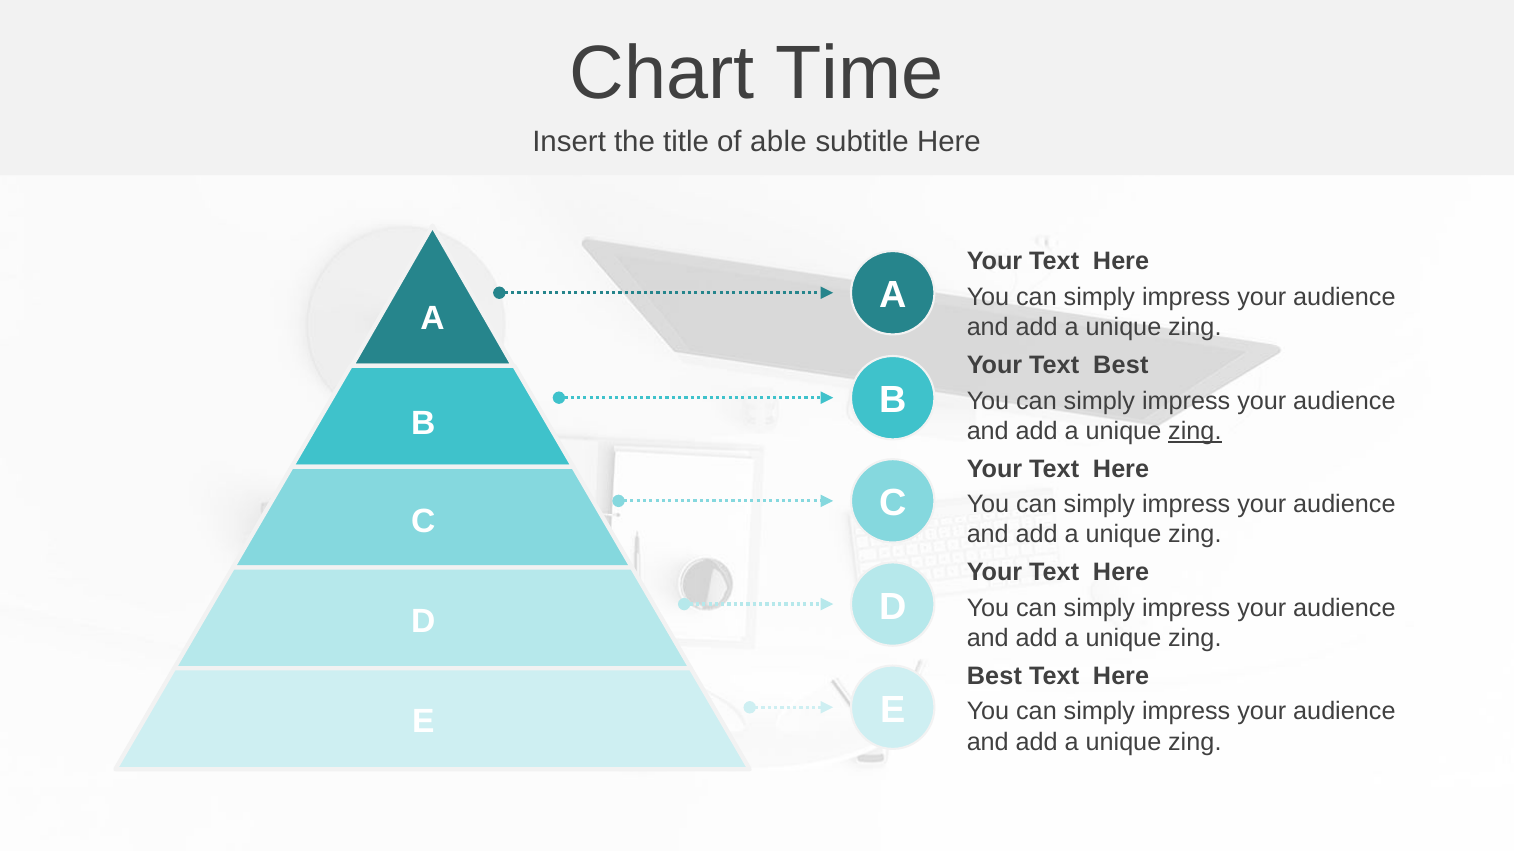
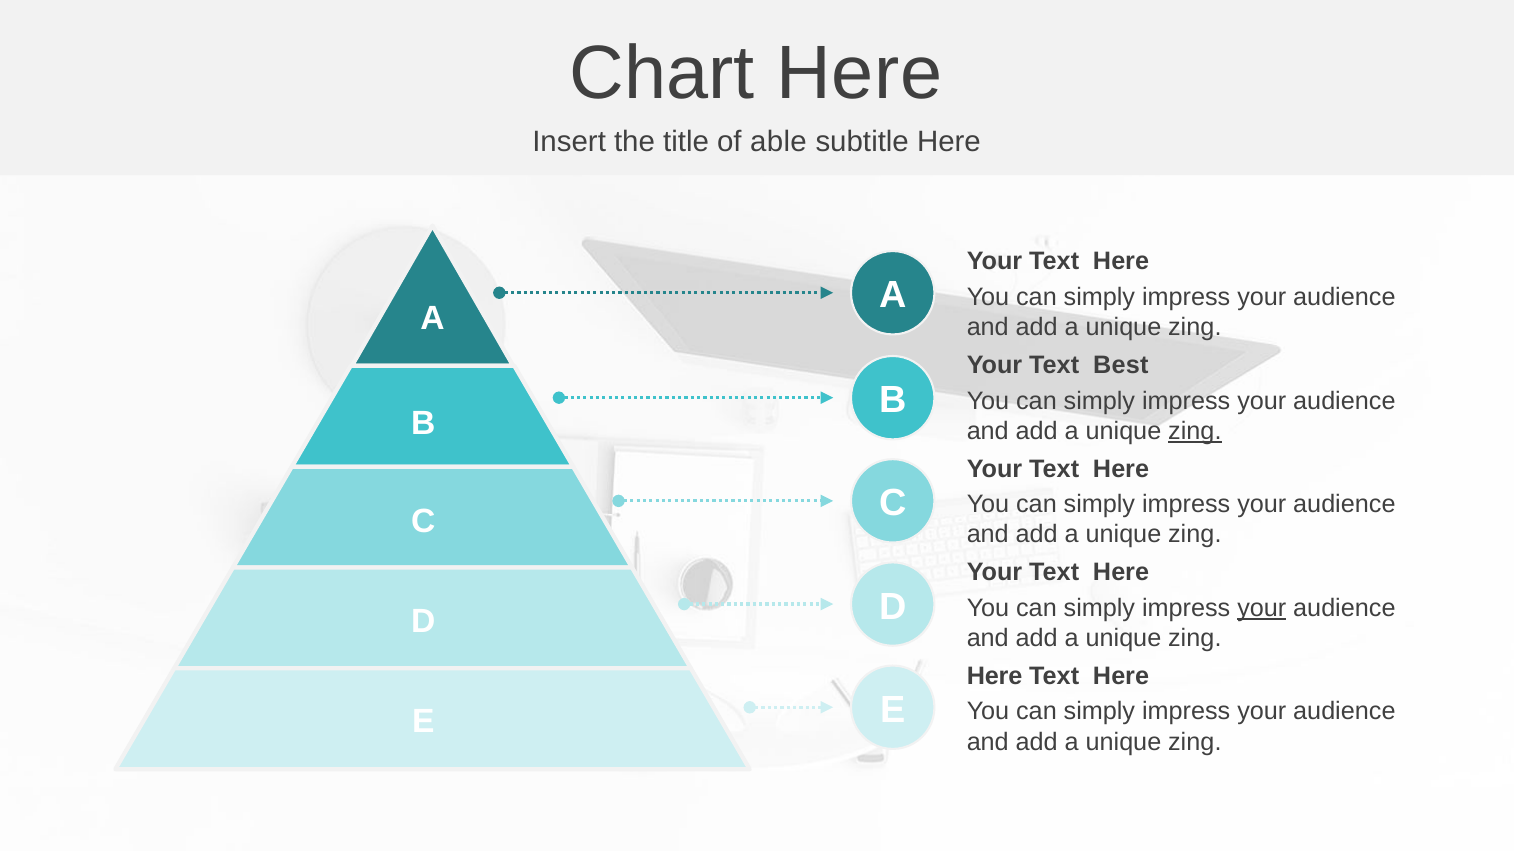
Chart Time: Time -> Here
your at (1262, 608) underline: none -> present
Best at (994, 676): Best -> Here
